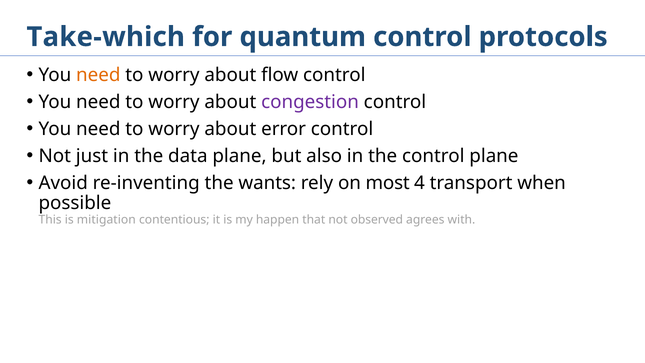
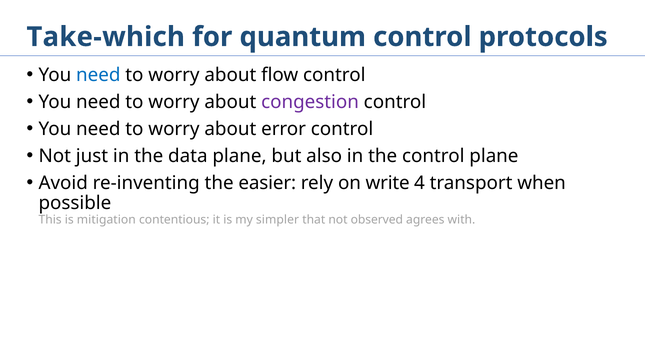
need at (98, 75) colour: orange -> blue
wants: wants -> easier
most: most -> write
happen: happen -> simpler
